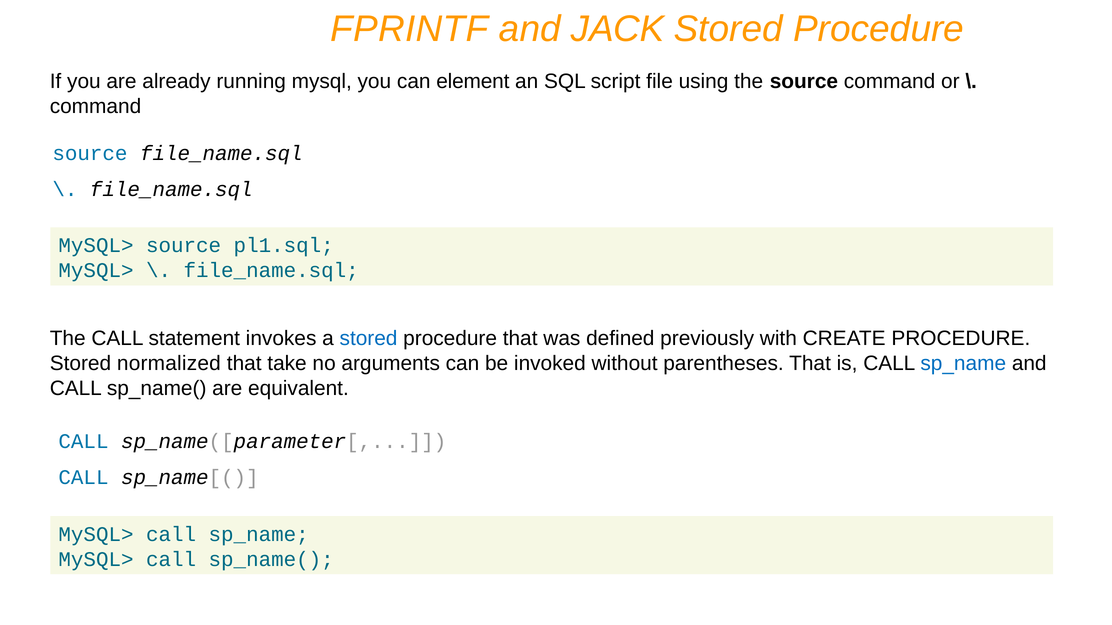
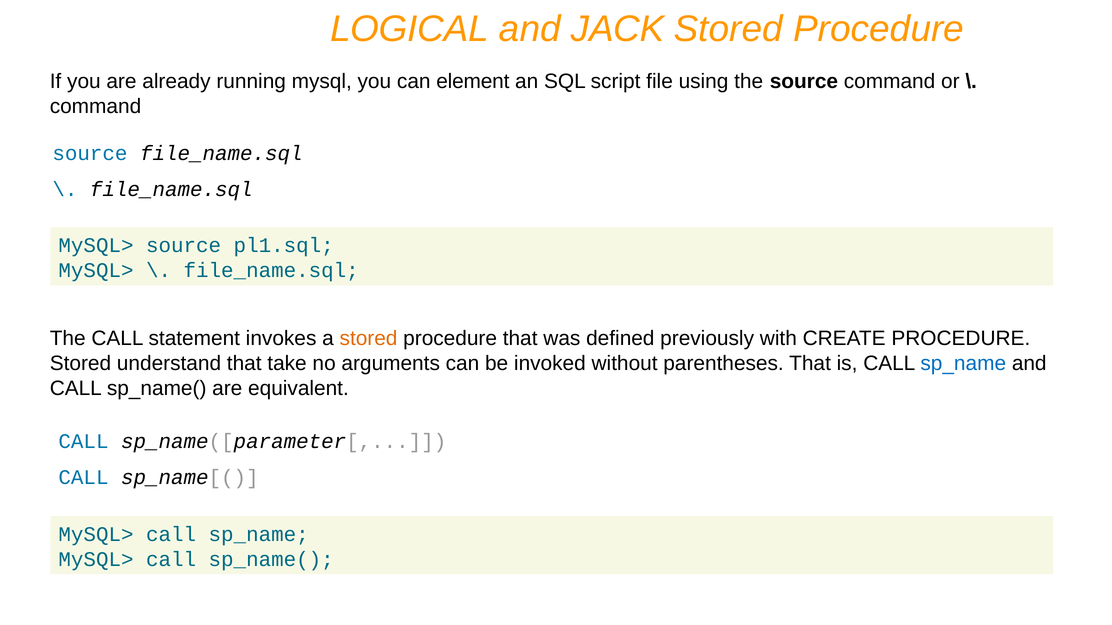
FPRINTF: FPRINTF -> LOGICAL
stored at (369, 339) colour: blue -> orange
normalized: normalized -> understand
